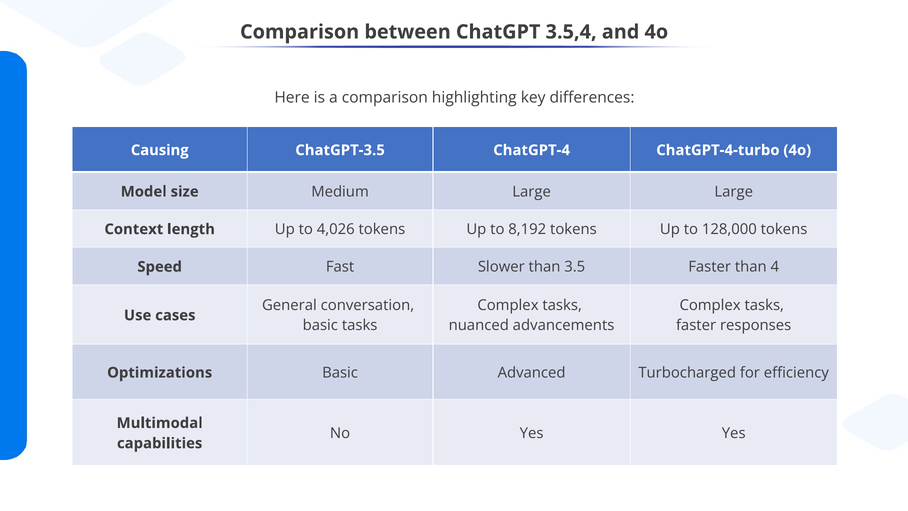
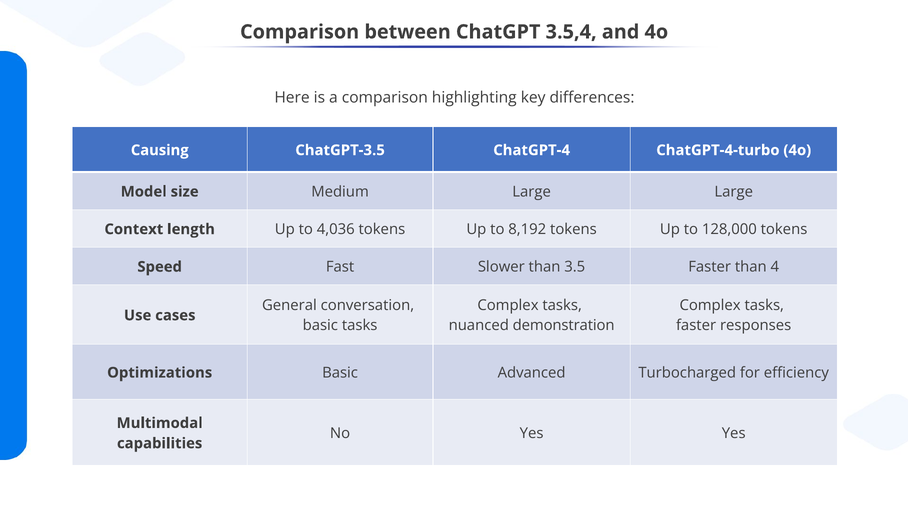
4,026: 4,026 -> 4,036
advancements: advancements -> demonstration
